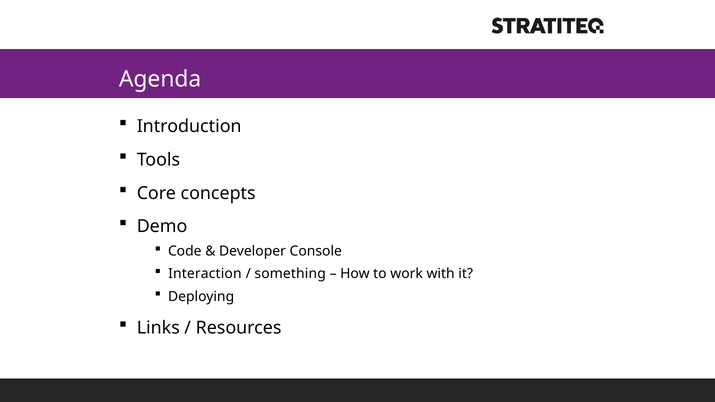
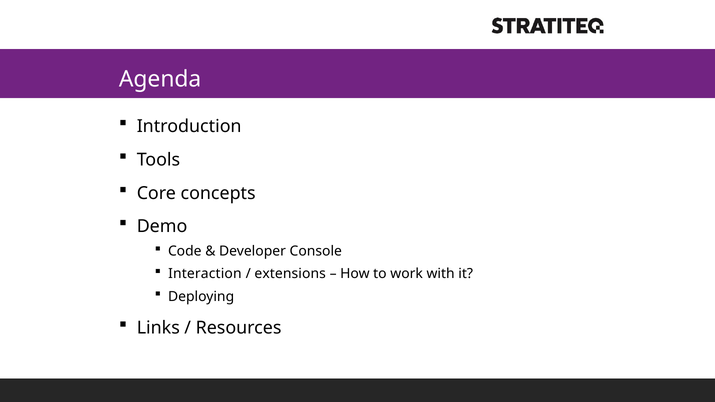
something: something -> extensions
